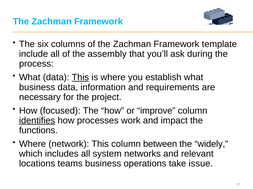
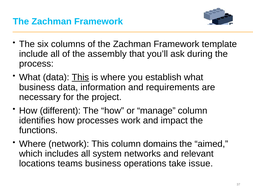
focused: focused -> different
improve: improve -> manage
identifies underline: present -> none
between: between -> domains
widely: widely -> aimed
